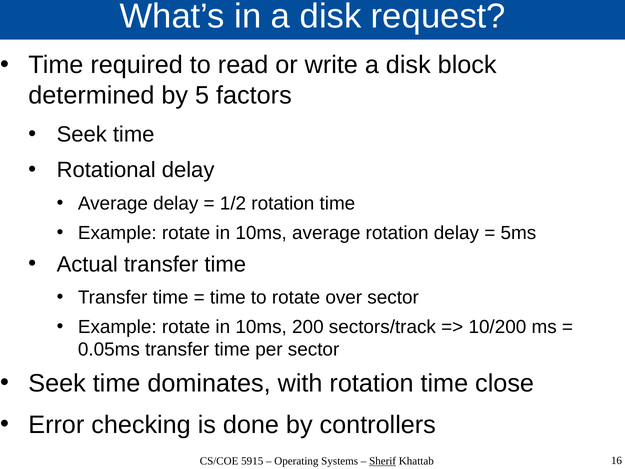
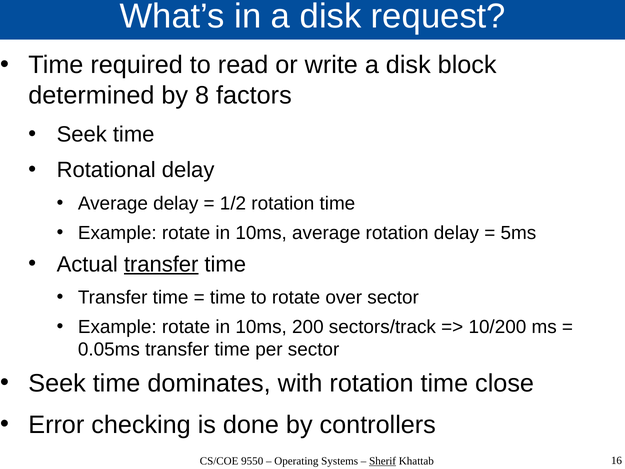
5: 5 -> 8
transfer at (161, 264) underline: none -> present
5915: 5915 -> 9550
